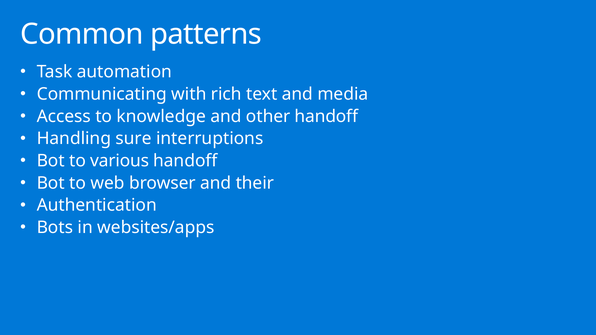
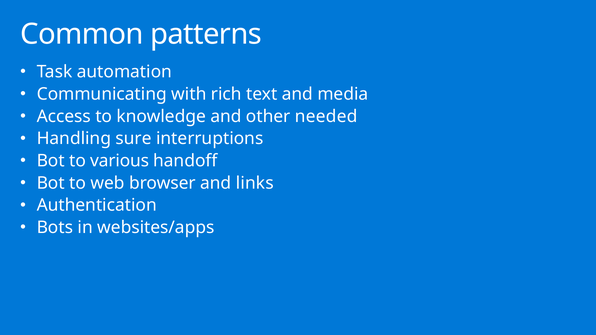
other handoff: handoff -> needed
their: their -> links
